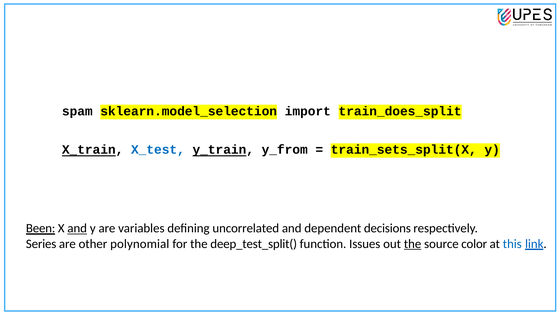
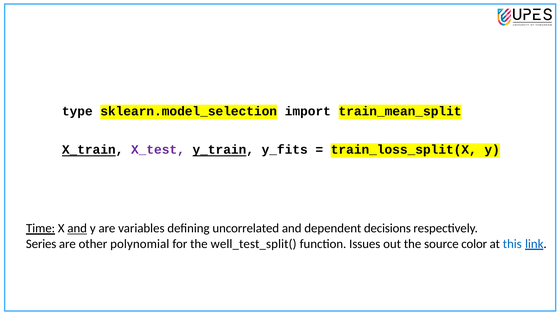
spam: spam -> type
train_does_split: train_does_split -> train_mean_split
X_test colour: blue -> purple
y_from: y_from -> y_fits
train_sets_split(X: train_sets_split(X -> train_loss_split(X
Been: Been -> Time
deep_test_split(: deep_test_split( -> well_test_split(
the at (413, 244) underline: present -> none
